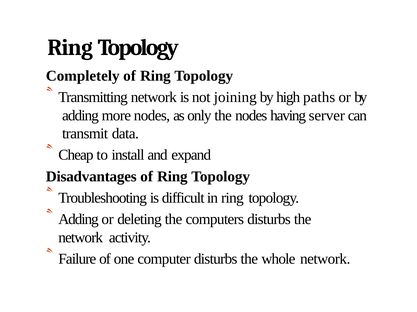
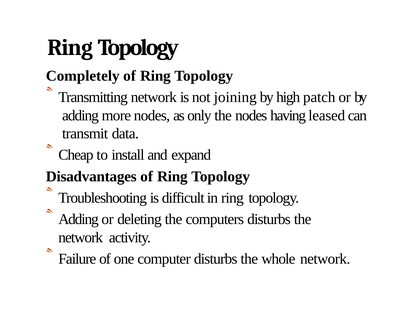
paths: paths -> patch
server: server -> leased
